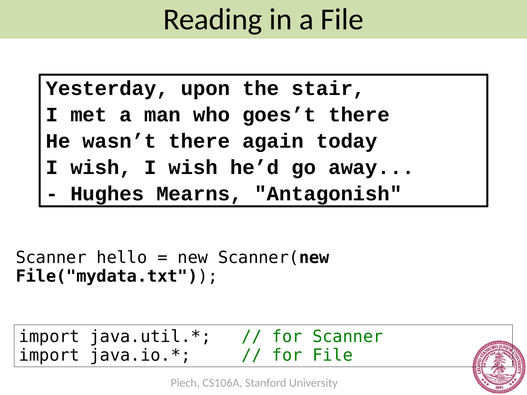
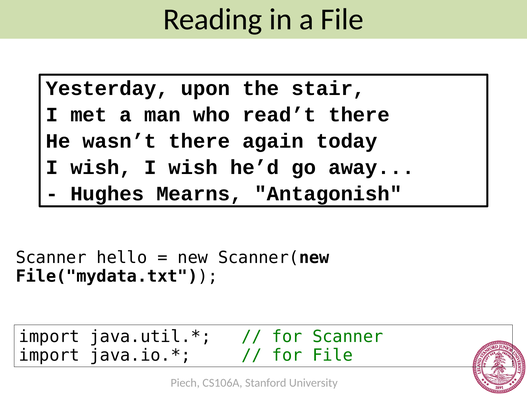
goes’t: goes’t -> read’t
